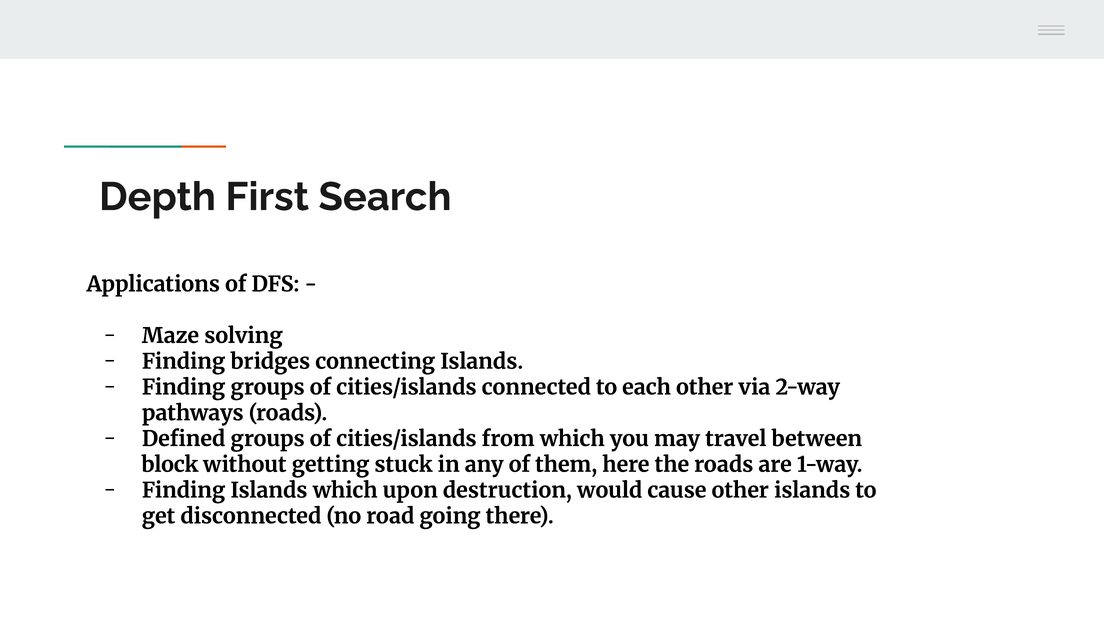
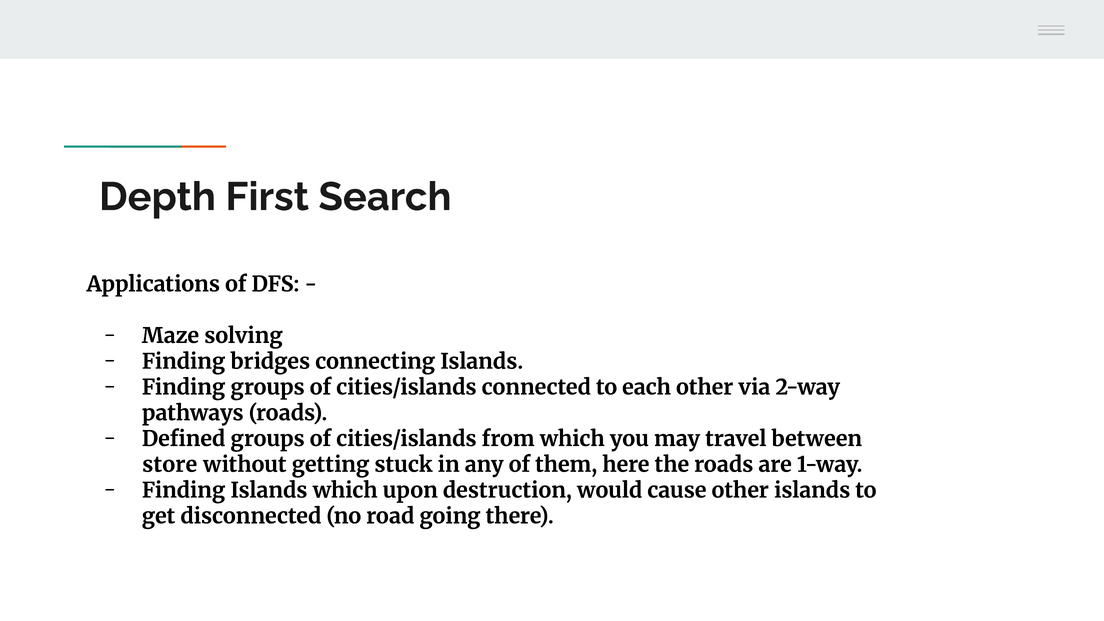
block: block -> store
